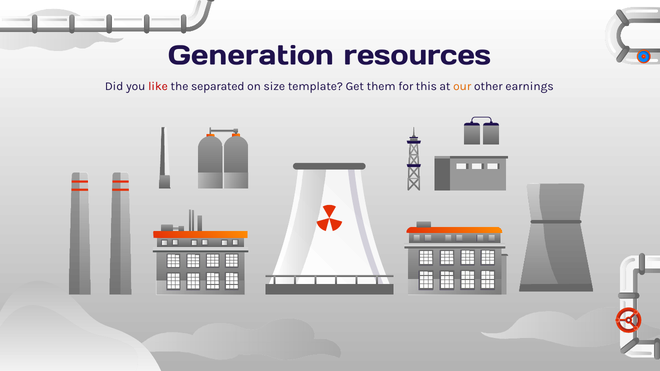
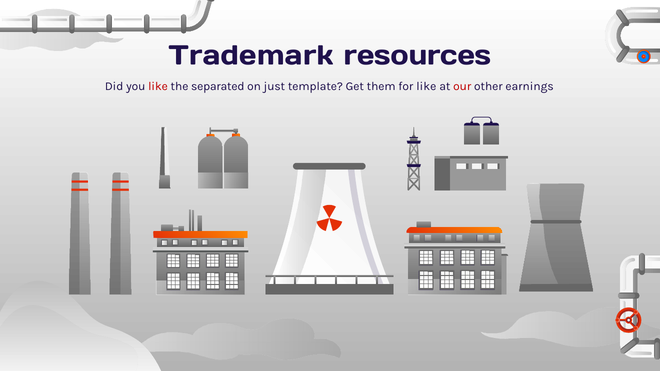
Generation: Generation -> Trademark
size: size -> just
for this: this -> like
our colour: orange -> red
